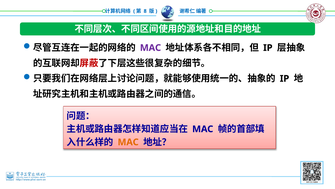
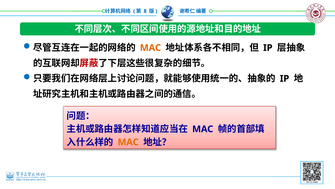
MAC at (150, 48) colour: purple -> orange
